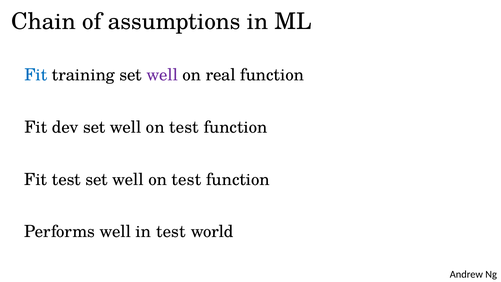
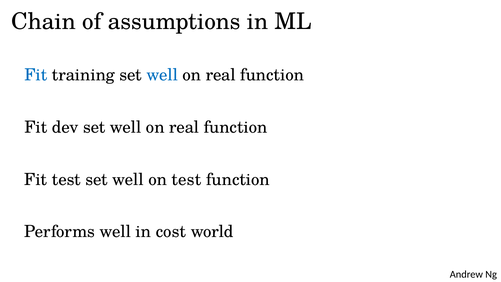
well at (162, 75) colour: purple -> blue
test at (184, 127): test -> real
in test: test -> cost
